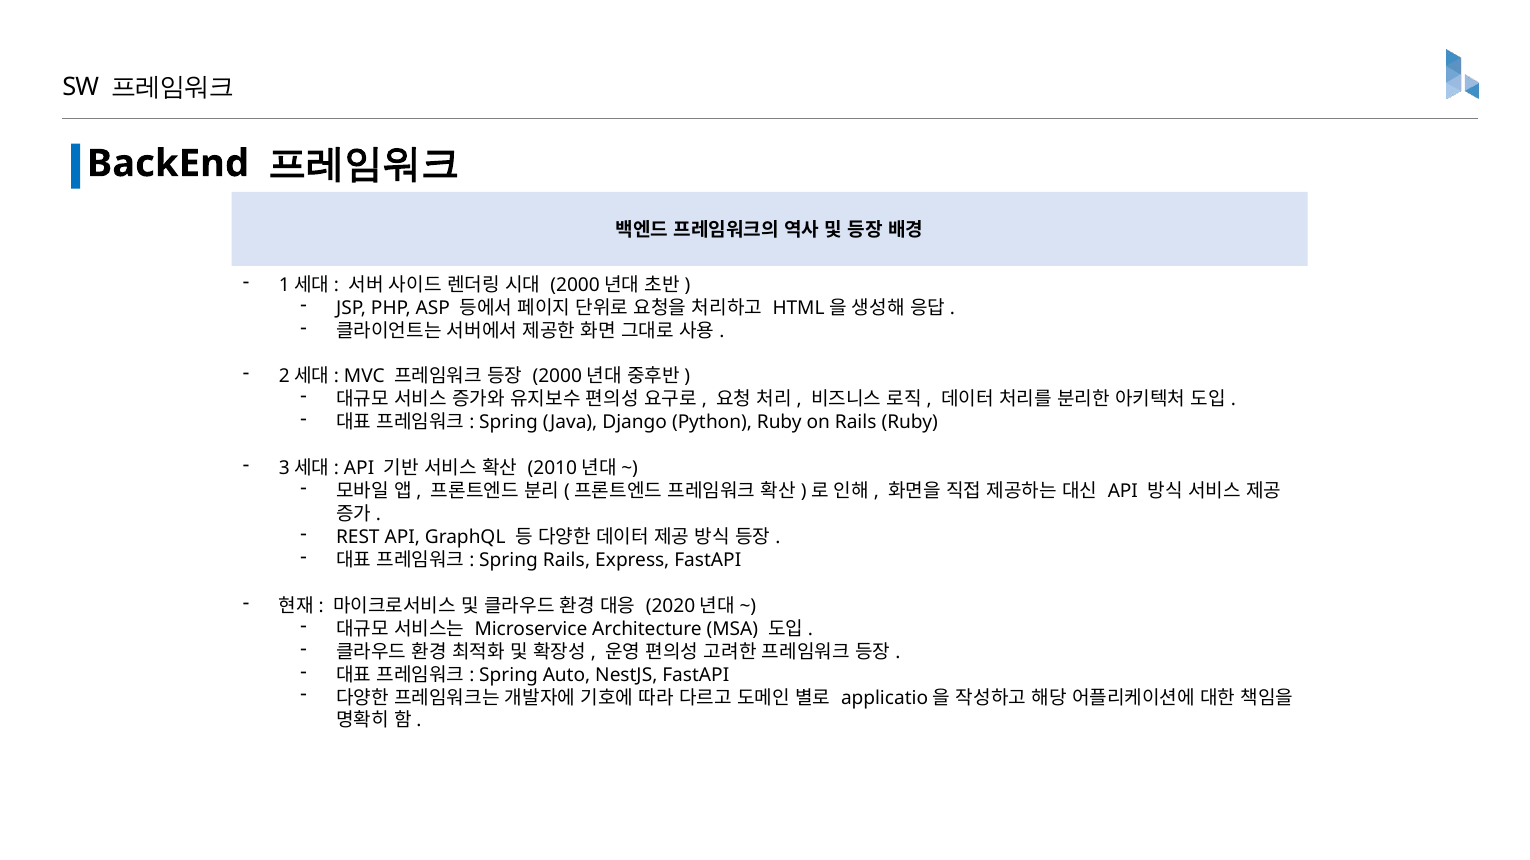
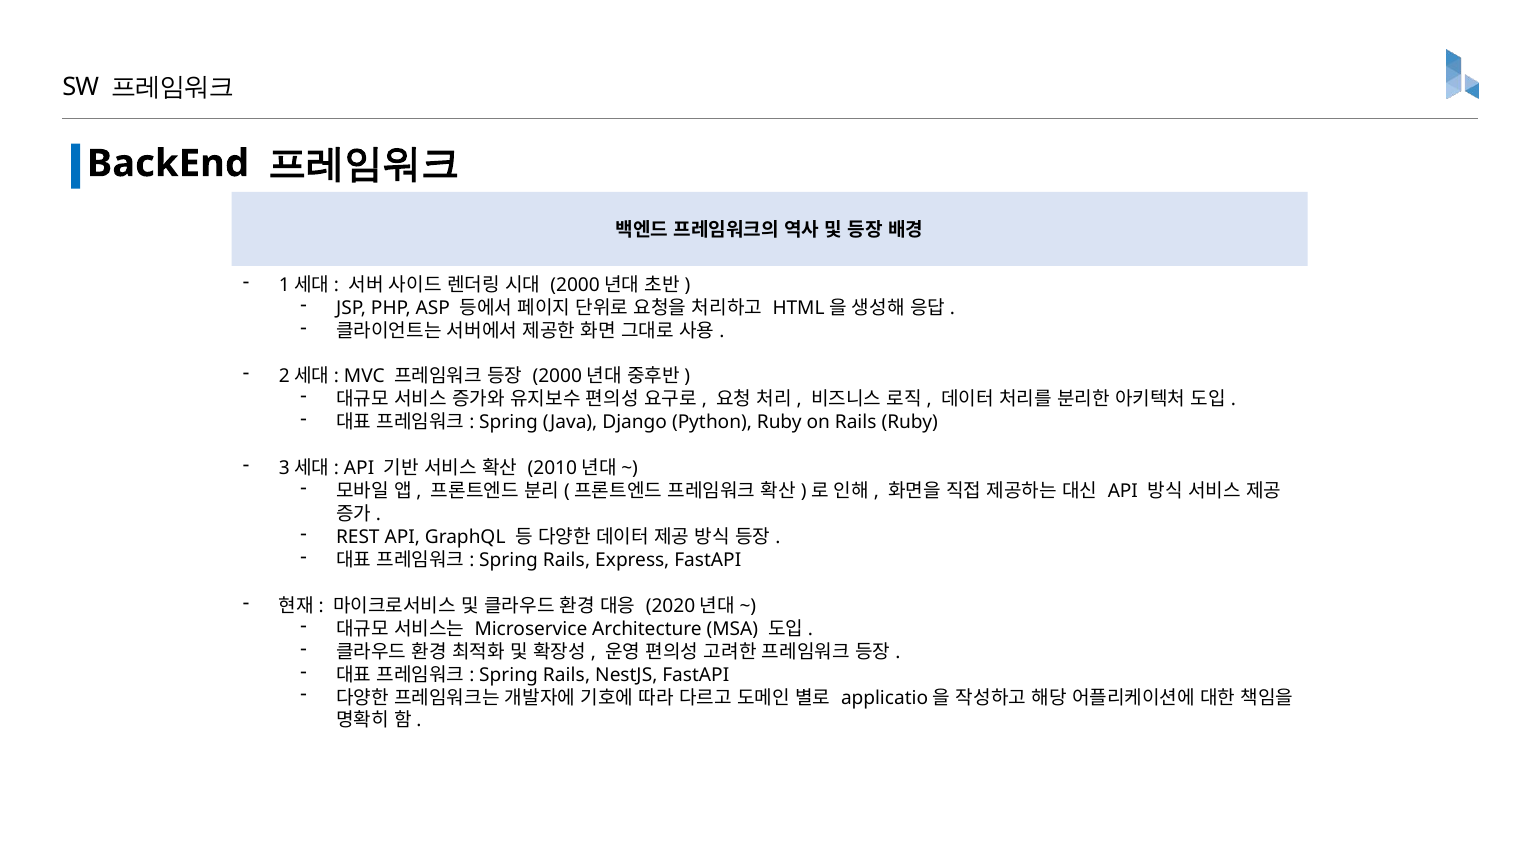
Auto at (567, 675): Auto -> Rails
